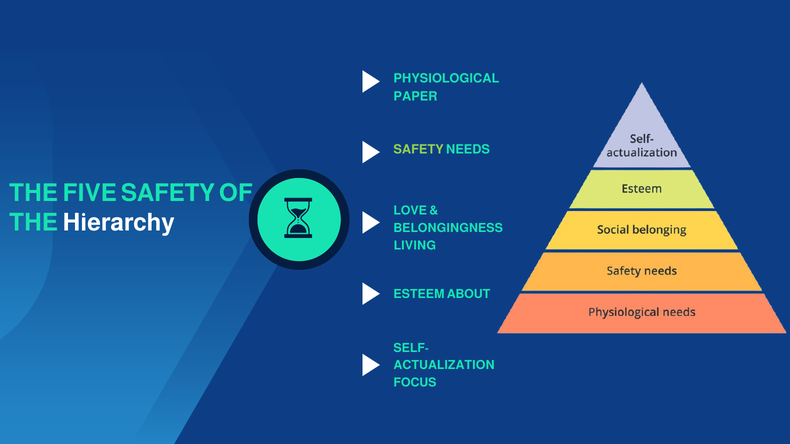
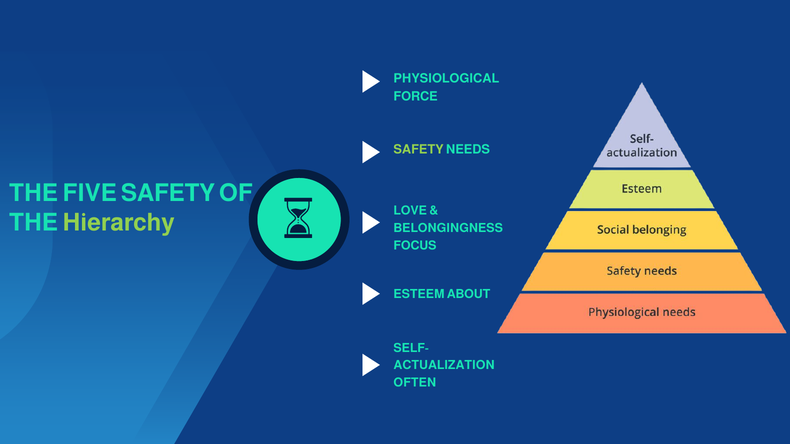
PAPER: PAPER -> FORCE
Hierarchy colour: white -> light green
LIVING: LIVING -> FOCUS
FOCUS: FOCUS -> OFTEN
